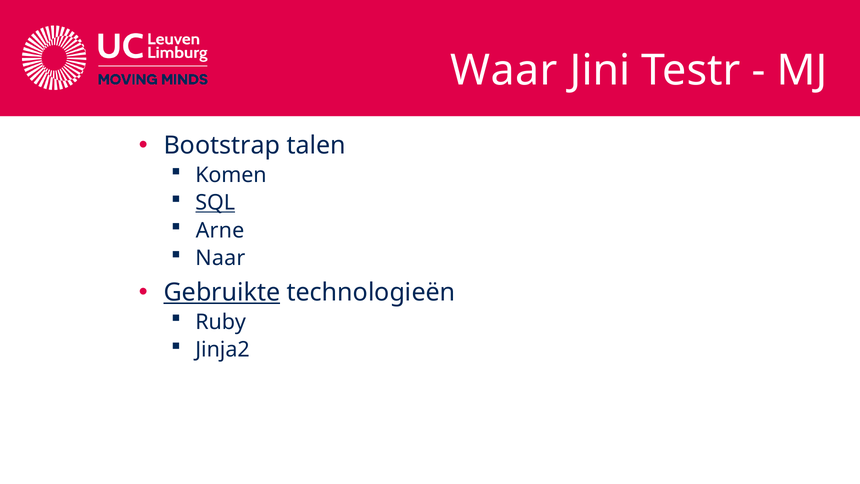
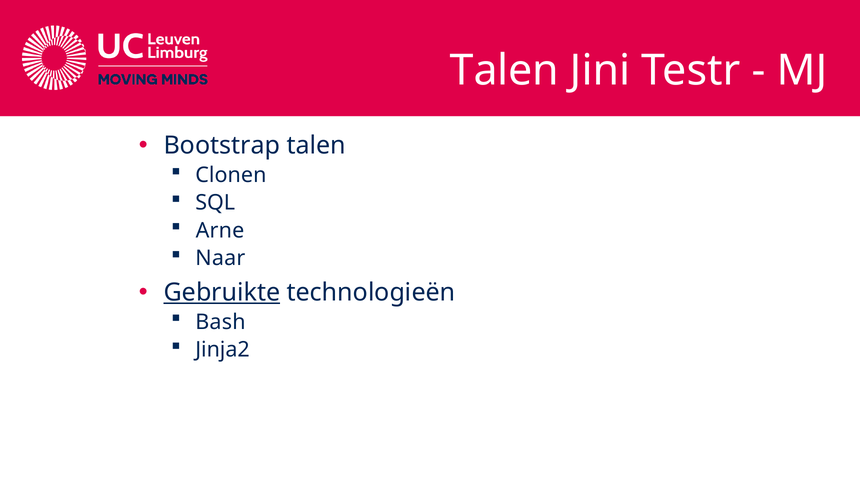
Waar at (504, 71): Waar -> Talen
Komen: Komen -> Clonen
SQL underline: present -> none
Ruby: Ruby -> Bash
